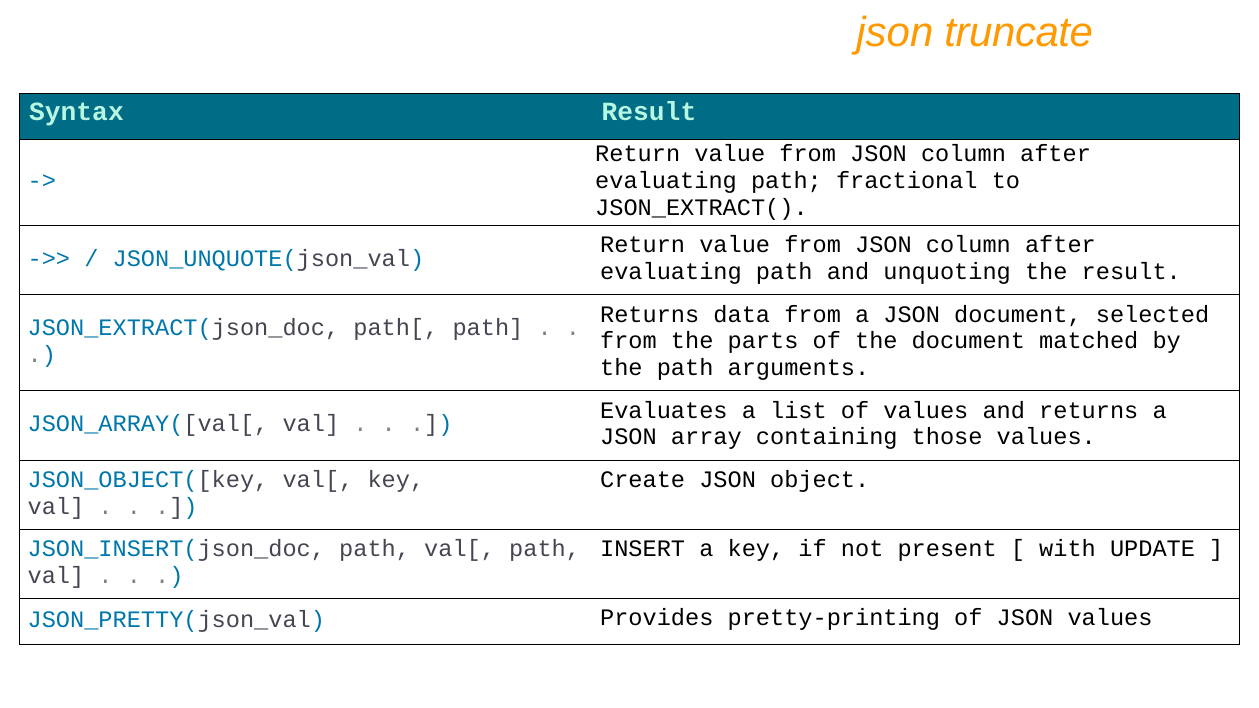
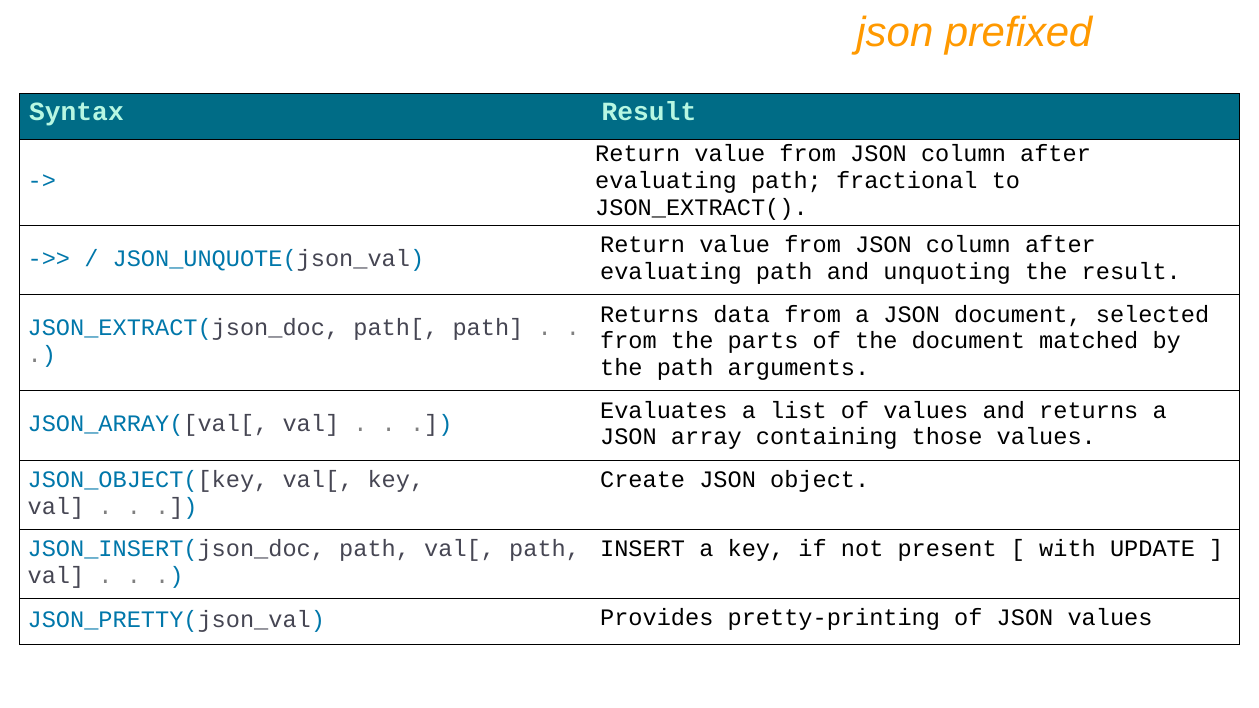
truncate: truncate -> prefixed
